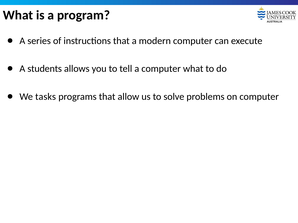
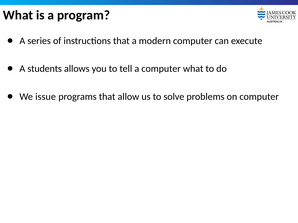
tasks: tasks -> issue
